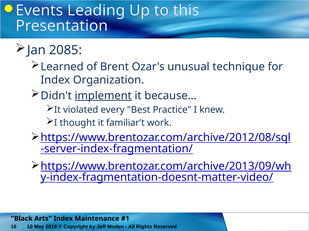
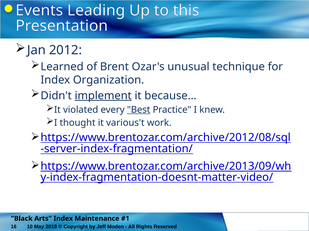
2085: 2085 -> 2012
Best underline: none -> present
familiar't: familiar't -> various't
